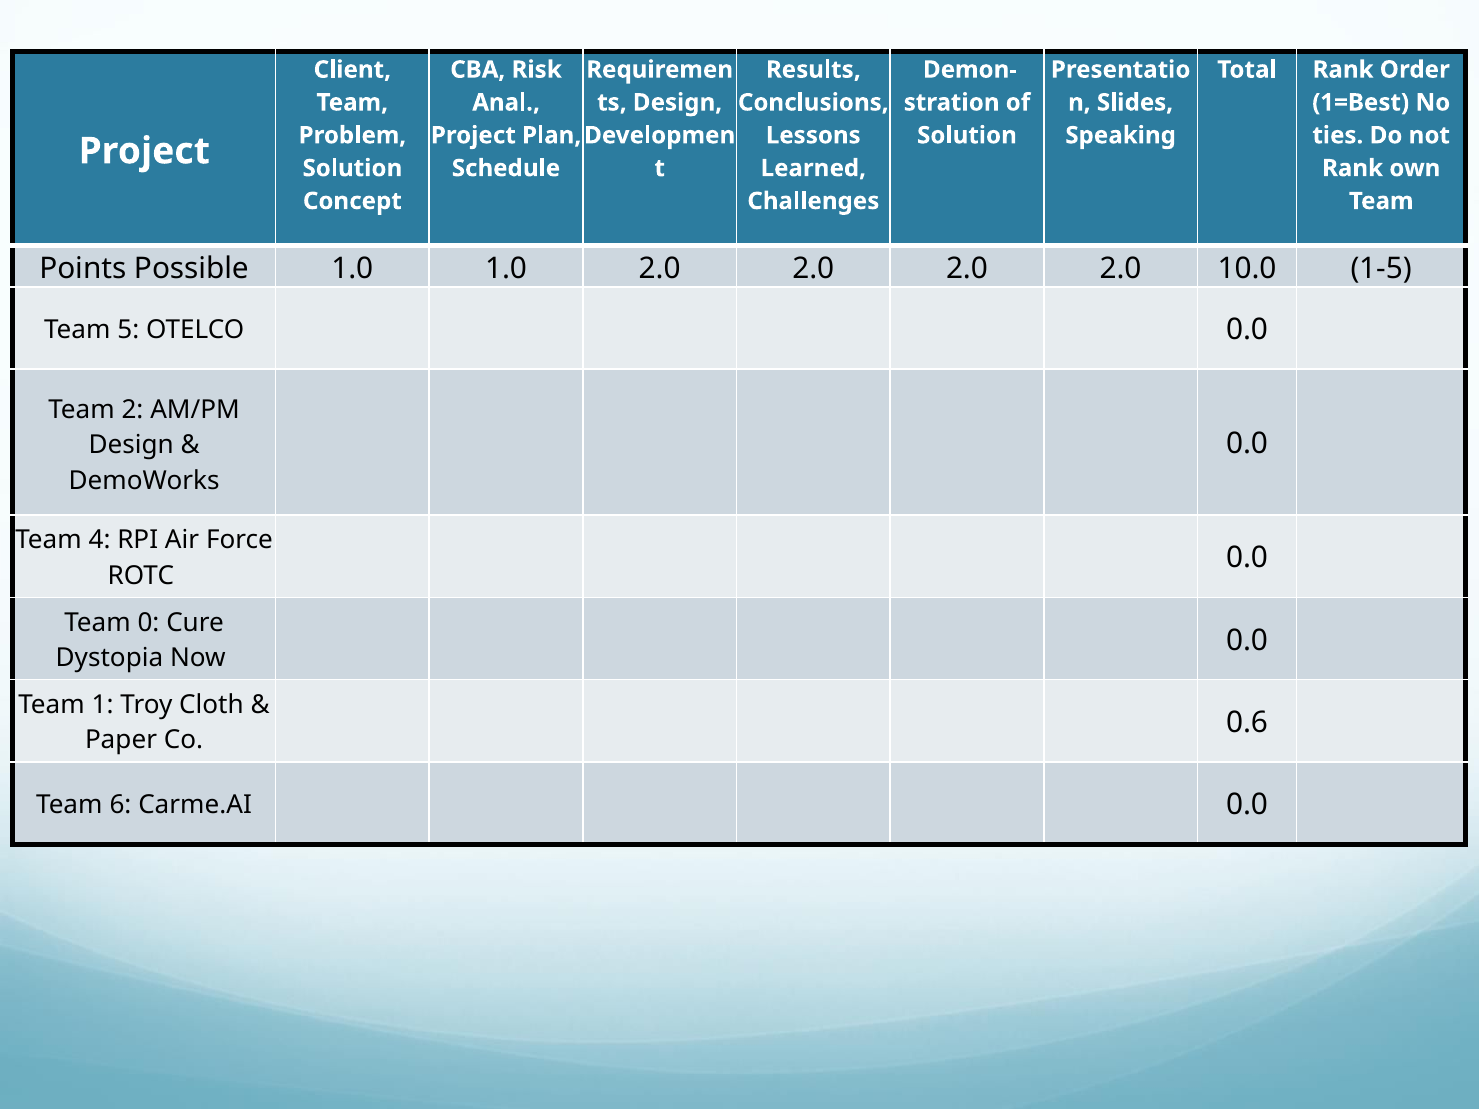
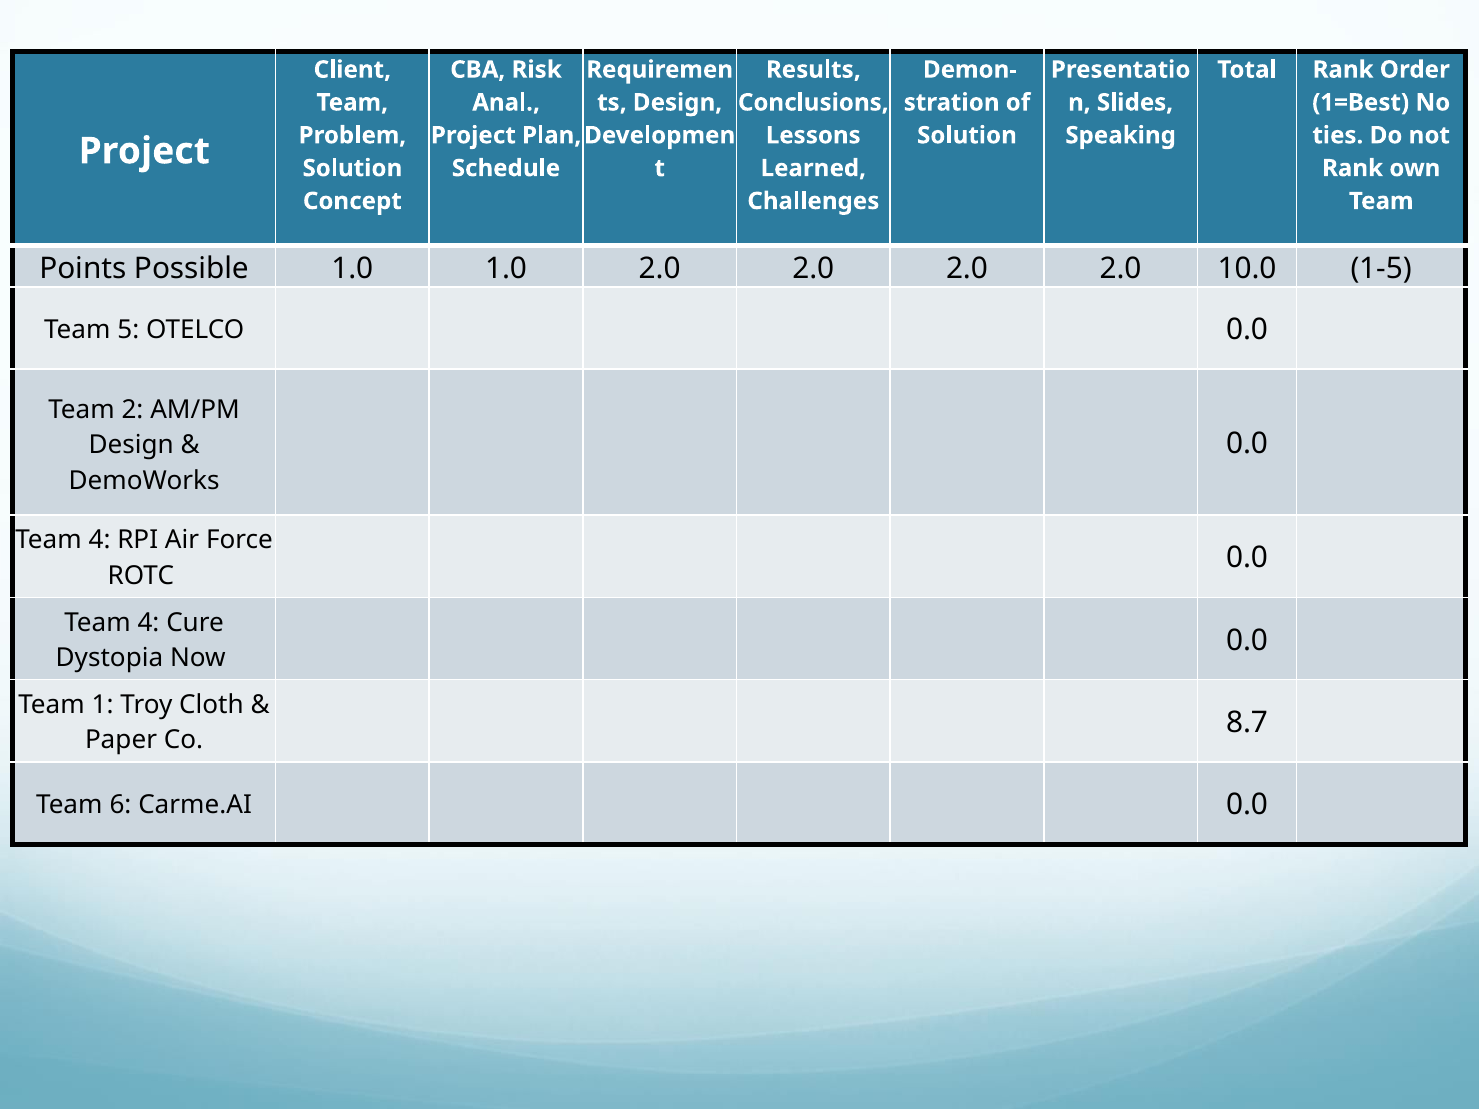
0 at (149, 623): 0 -> 4
0.6: 0.6 -> 8.7
